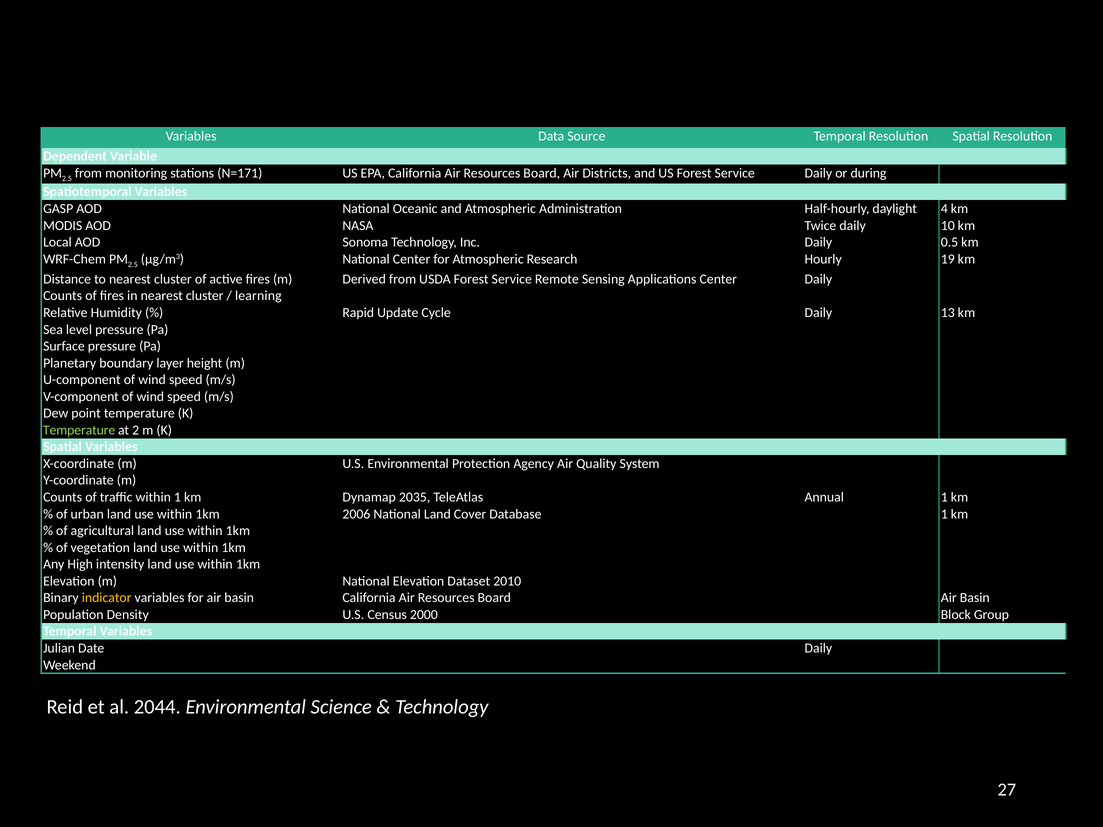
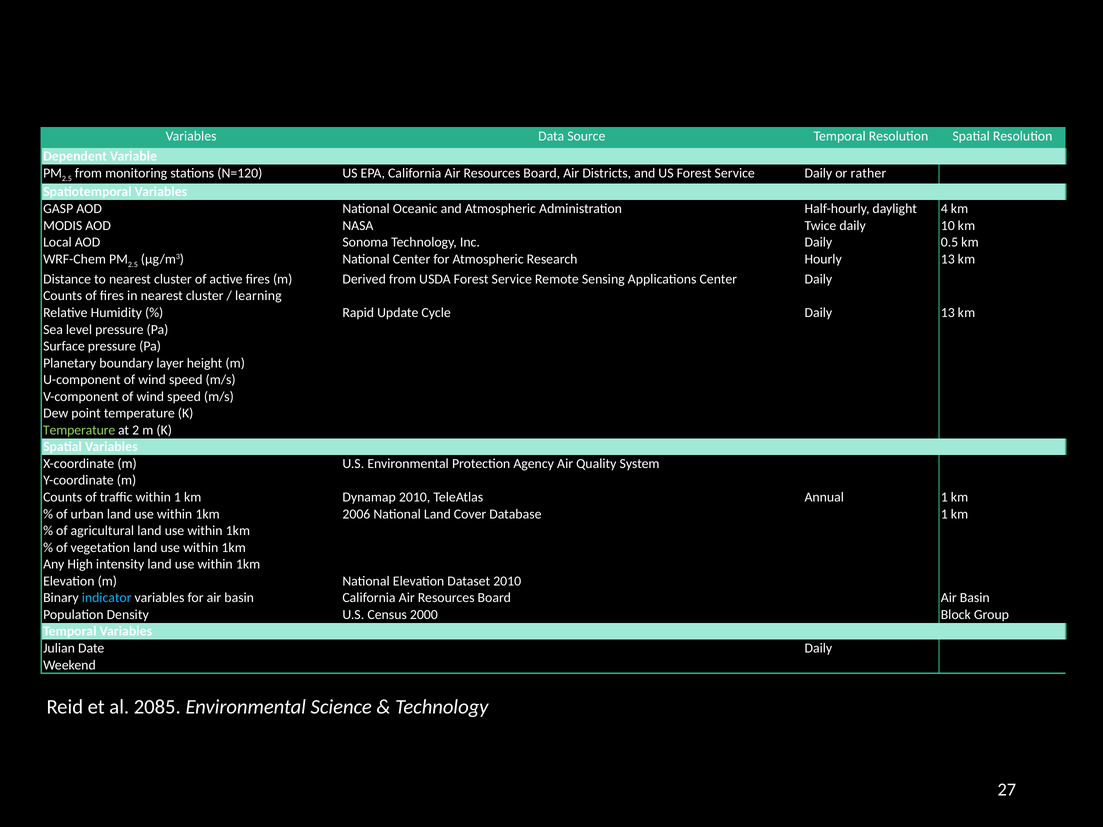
N=171: N=171 -> N=120
during: during -> rather
Hourly 19: 19 -> 13
Dynamap 2035: 2035 -> 2010
indicator colour: yellow -> light blue
2044: 2044 -> 2085
